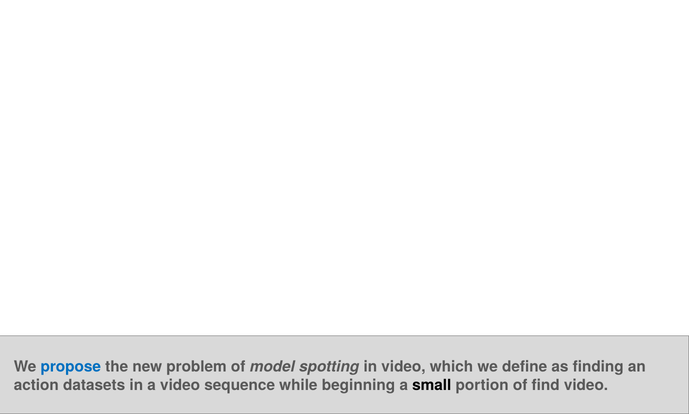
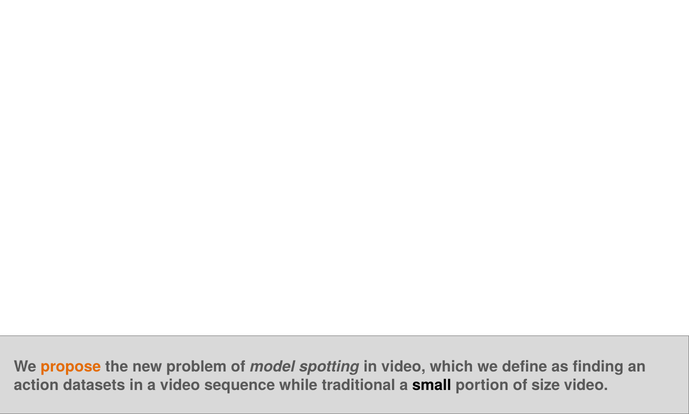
propose colour: blue -> orange
beginning: beginning -> traditional
find: find -> size
